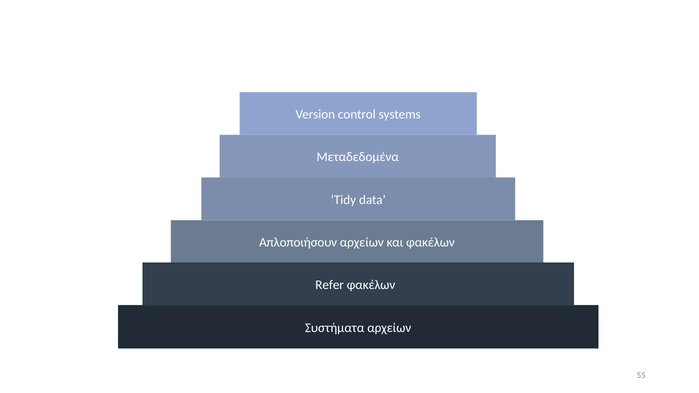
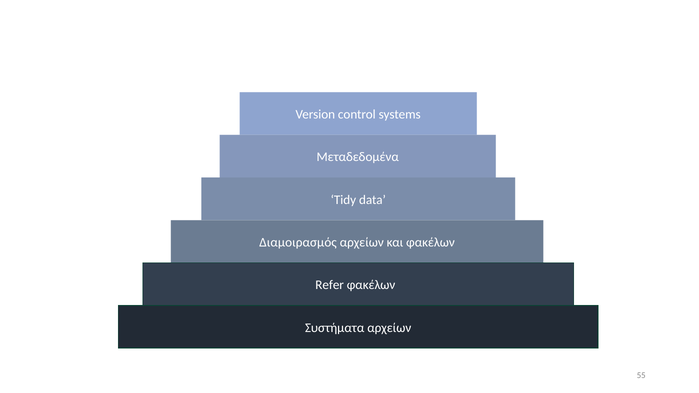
Απλοποιήσουν: Απλοποιήσουν -> Διαμοιρασμός
